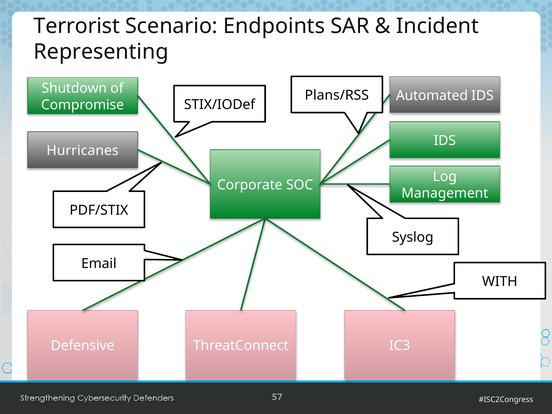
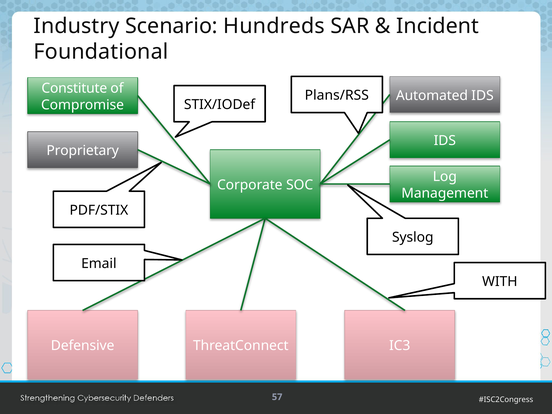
Terrorist: Terrorist -> Industry
Endpoints: Endpoints -> Hundreds
Representing: Representing -> Foundational
Shutdown: Shutdown -> Constitute
Hurricanes: Hurricanes -> Proprietary
